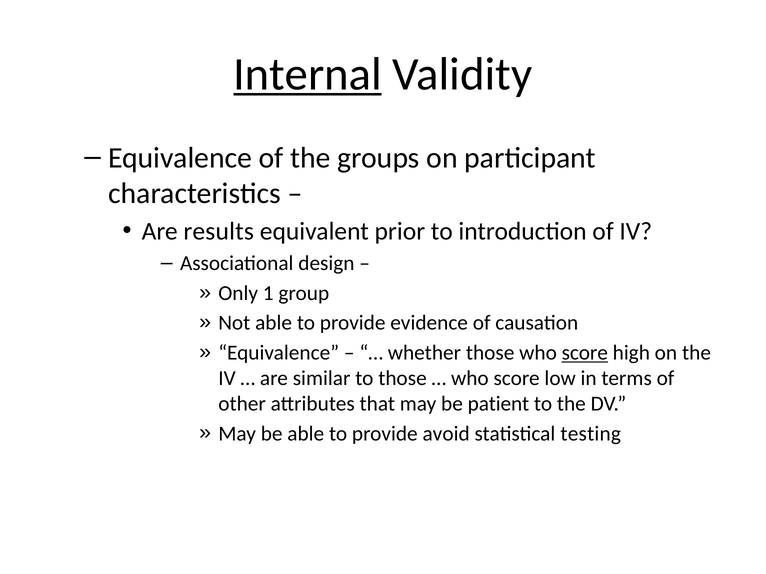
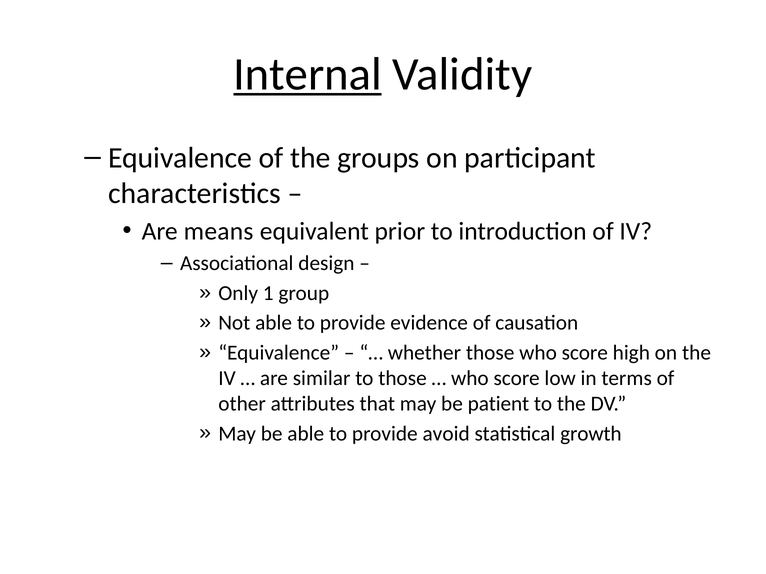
results: results -> means
score at (585, 353) underline: present -> none
testing: testing -> growth
